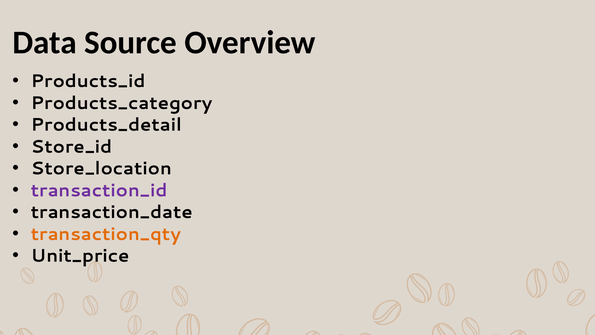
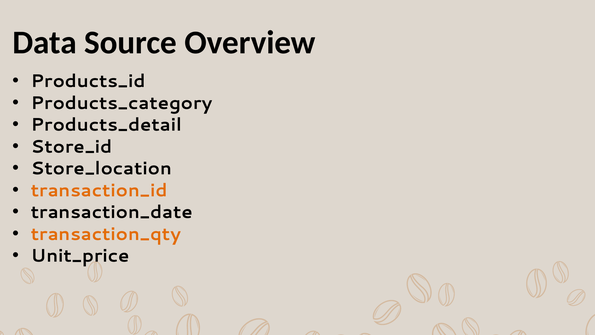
transaction_id colour: purple -> orange
